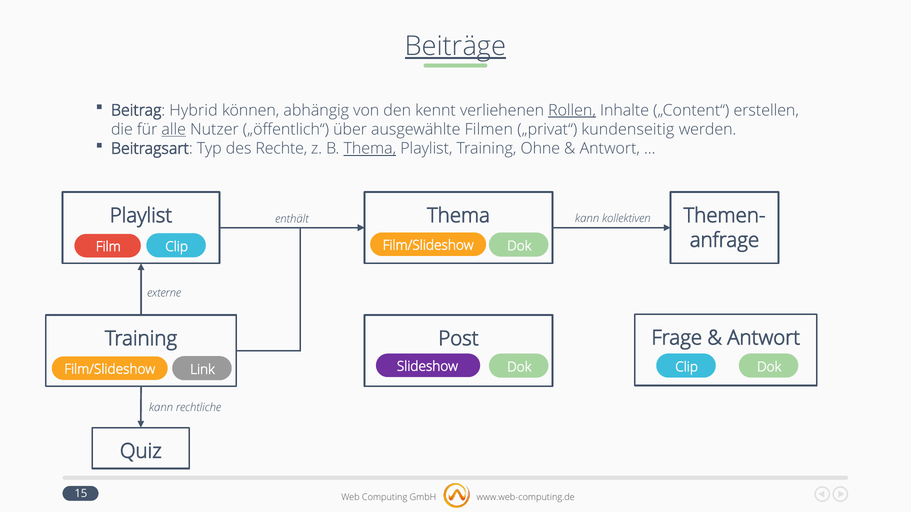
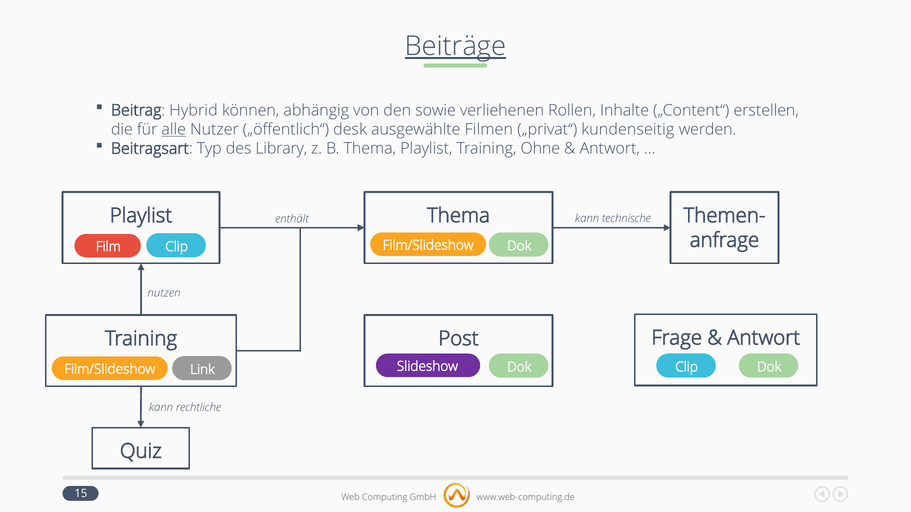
kennt: kennt -> sowie
Rollen underline: present -> none
über: über -> desk
Rechte: Rechte -> Library
Thema at (370, 149) underline: present -> none
kollektiven: kollektiven -> technische
externe: externe -> nutzen
